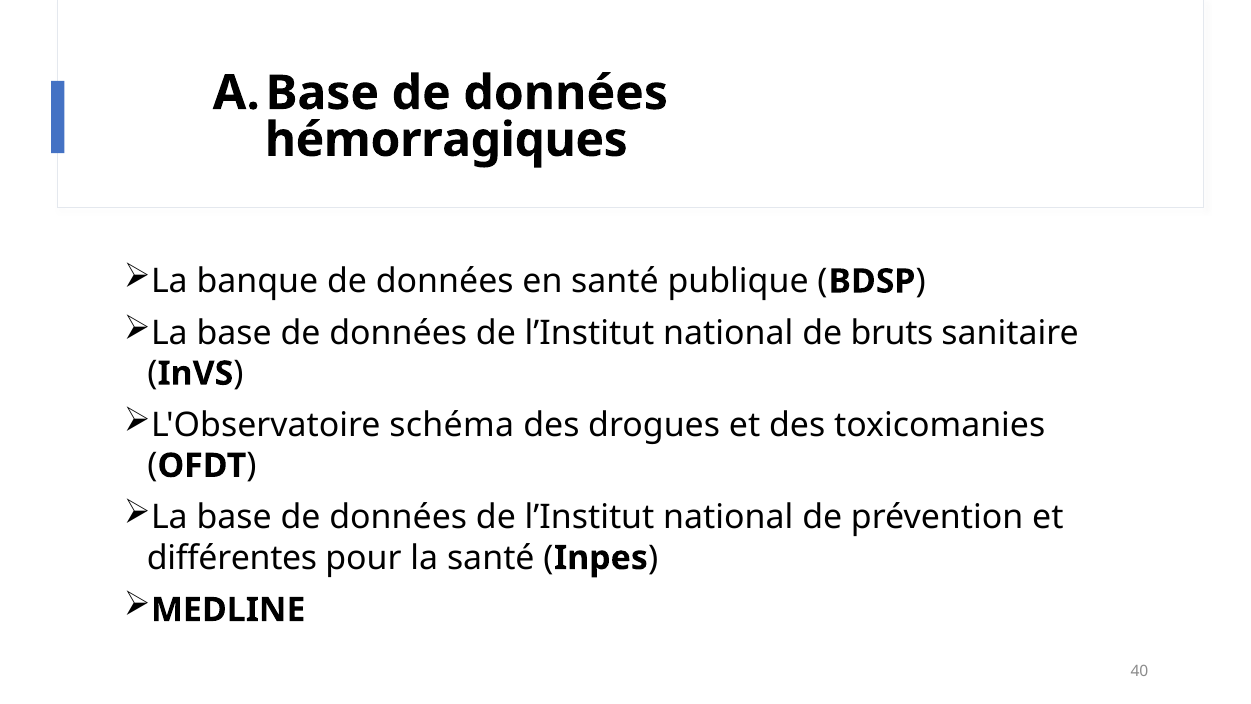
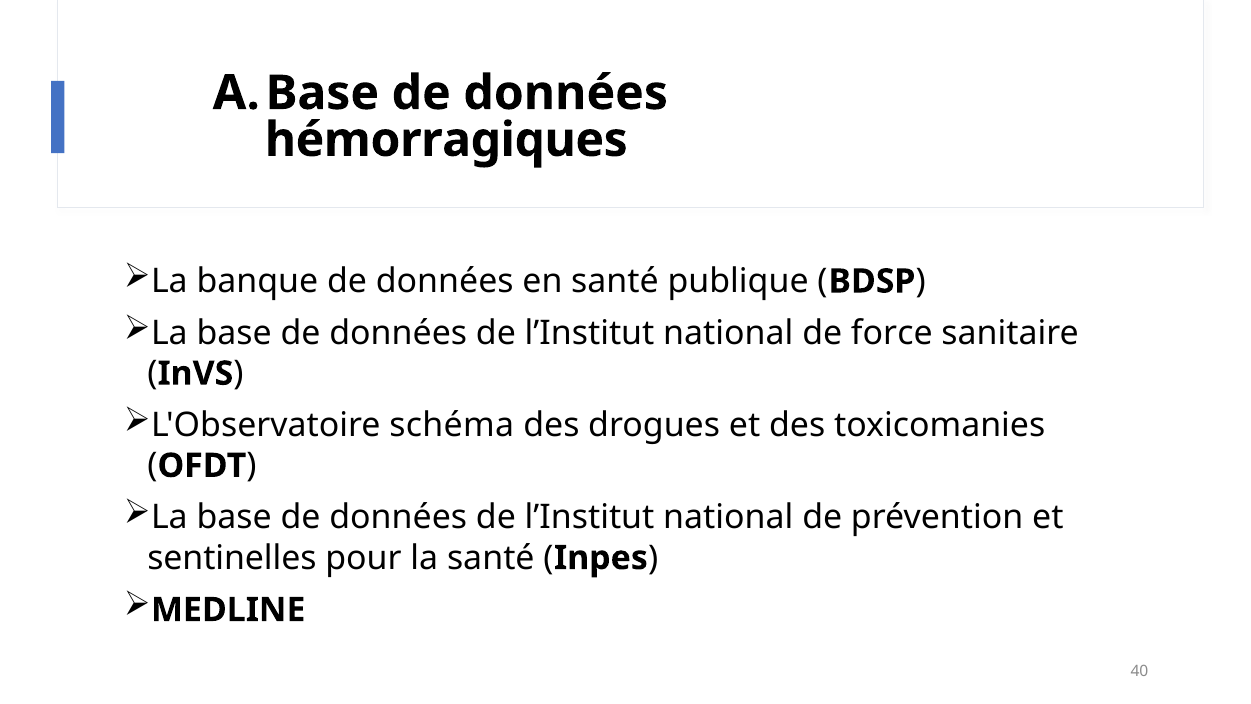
bruts: bruts -> force
différentes: différentes -> sentinelles
